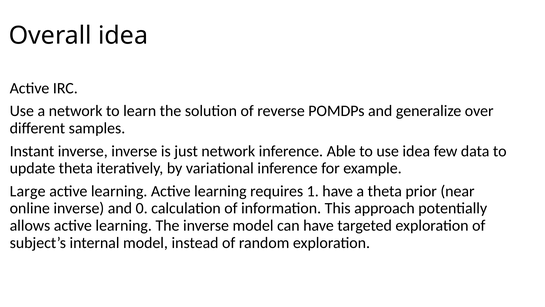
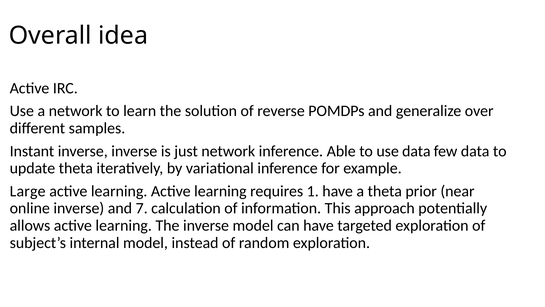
use idea: idea -> data
0: 0 -> 7
